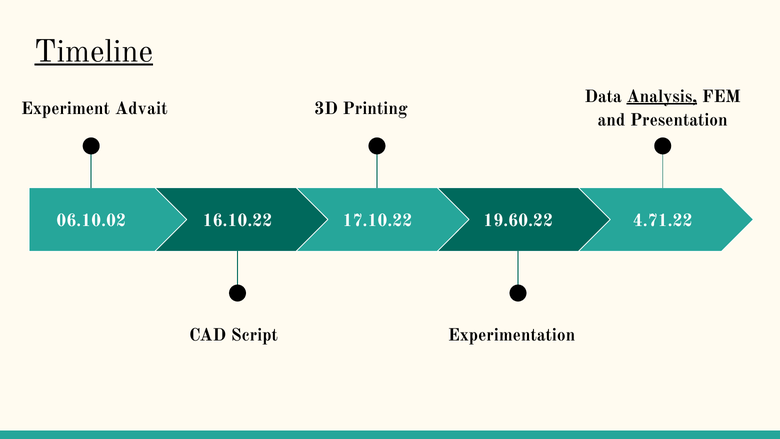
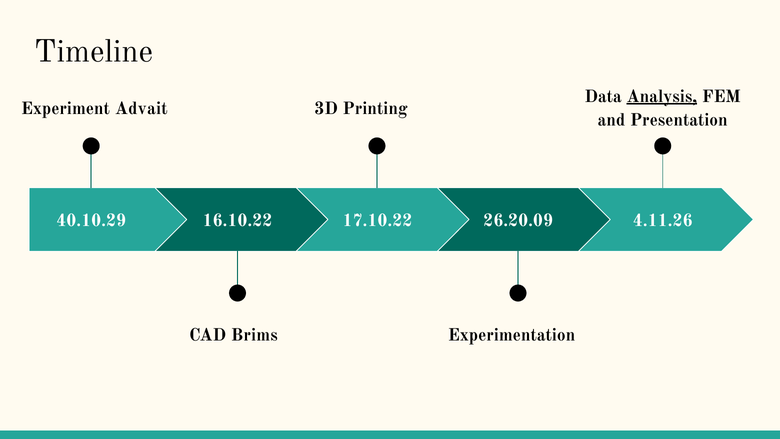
Timeline underline: present -> none
06.10.02: 06.10.02 -> 40.10.29
19.60.22: 19.60.22 -> 26.20.09
4.71.22: 4.71.22 -> 4.11.26
Script: Script -> Brims
